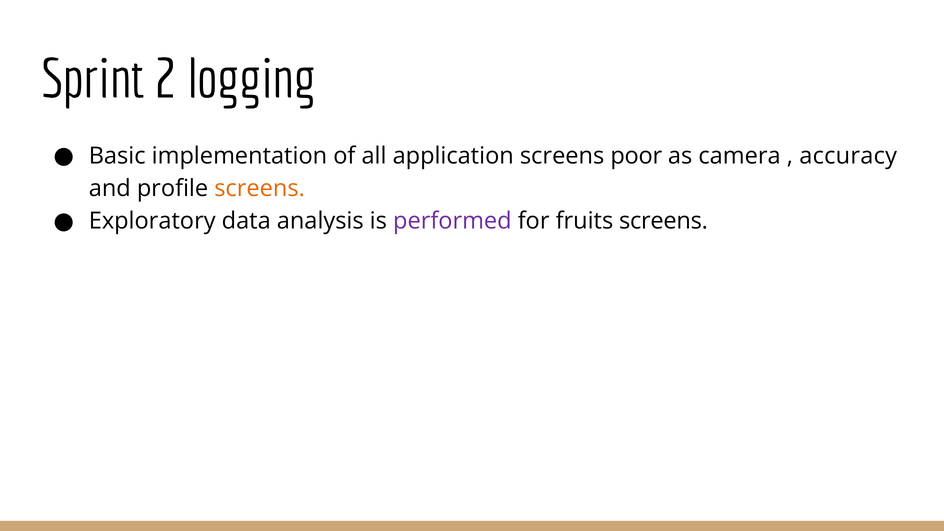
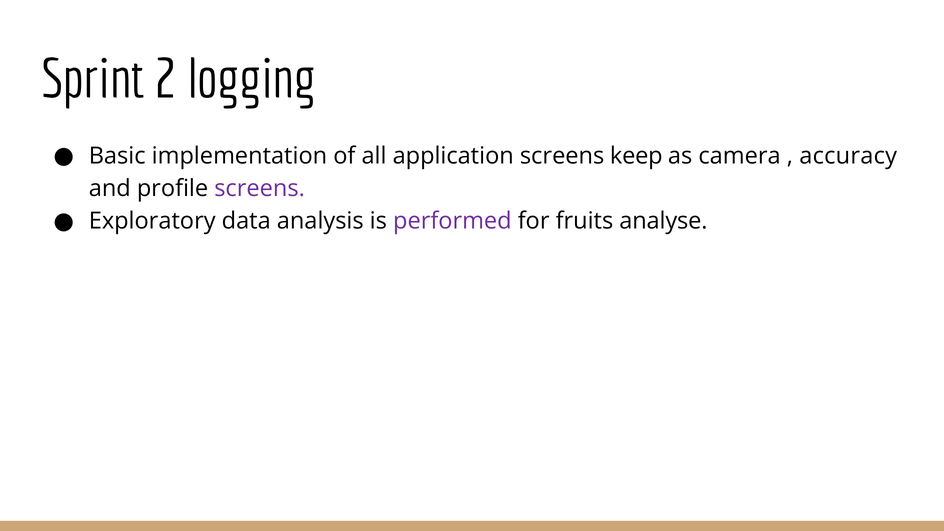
poor: poor -> keep
screens at (260, 189) colour: orange -> purple
fruits screens: screens -> analyse
